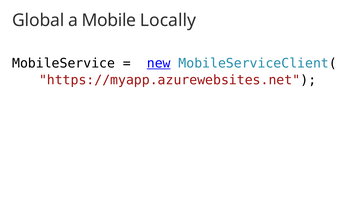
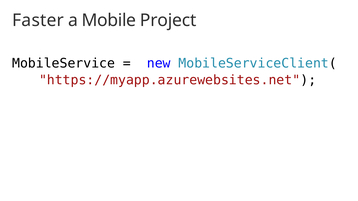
Global: Global -> Faster
Locally: Locally -> Project
new underline: present -> none
